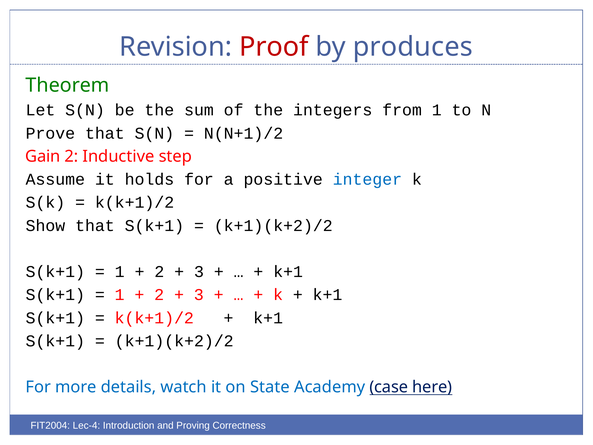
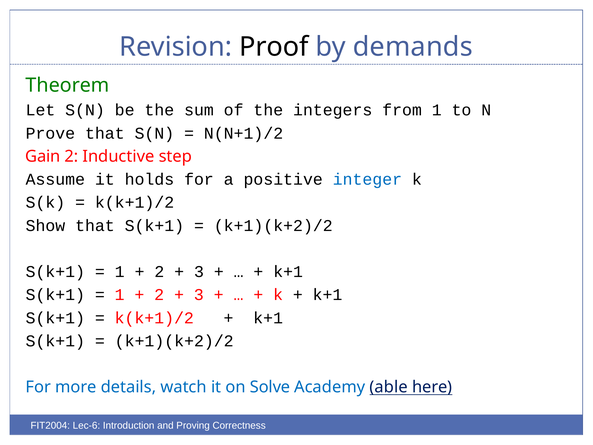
Proof colour: red -> black
produces: produces -> demands
State: State -> Solve
case: case -> able
Lec-4: Lec-4 -> Lec-6
